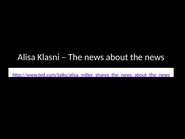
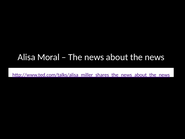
Klasni: Klasni -> Moral
